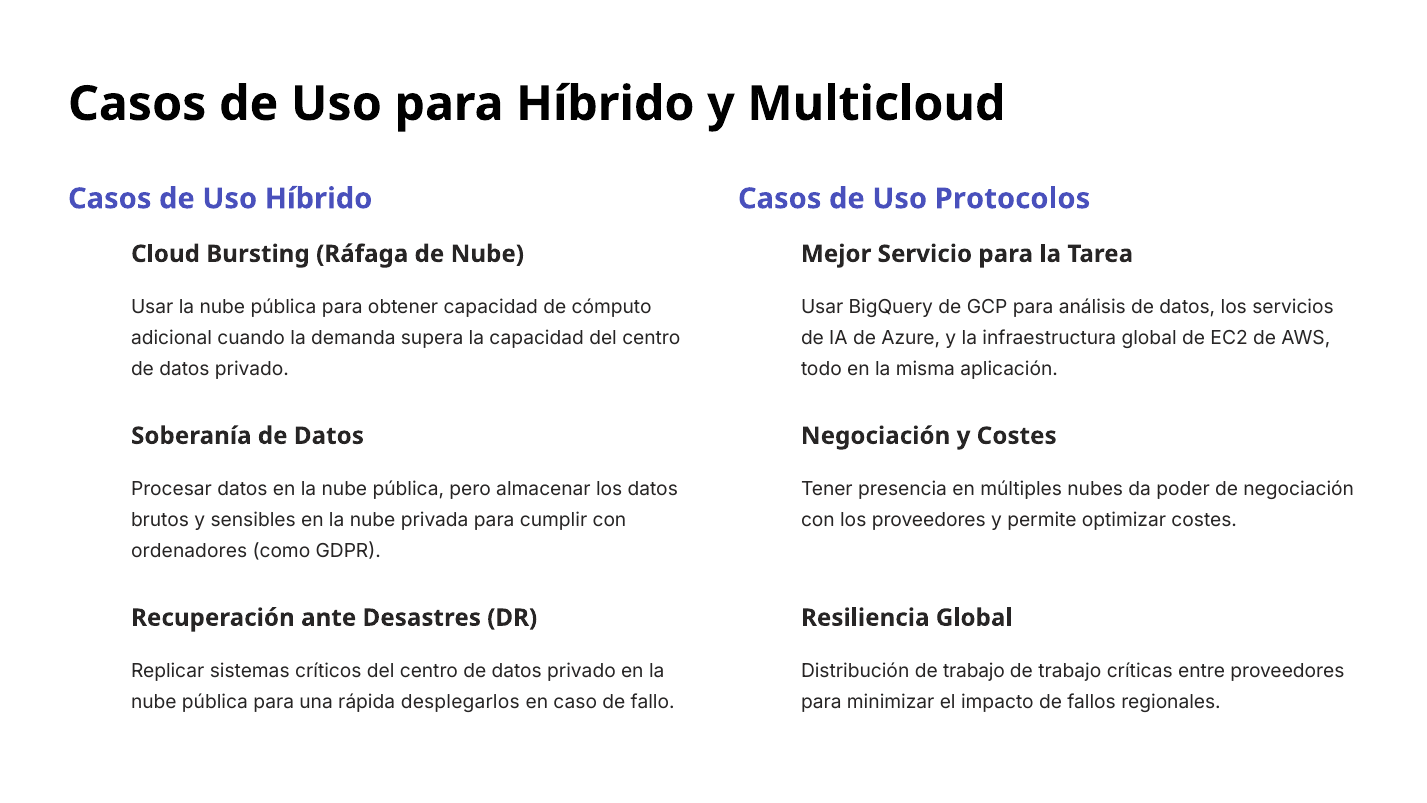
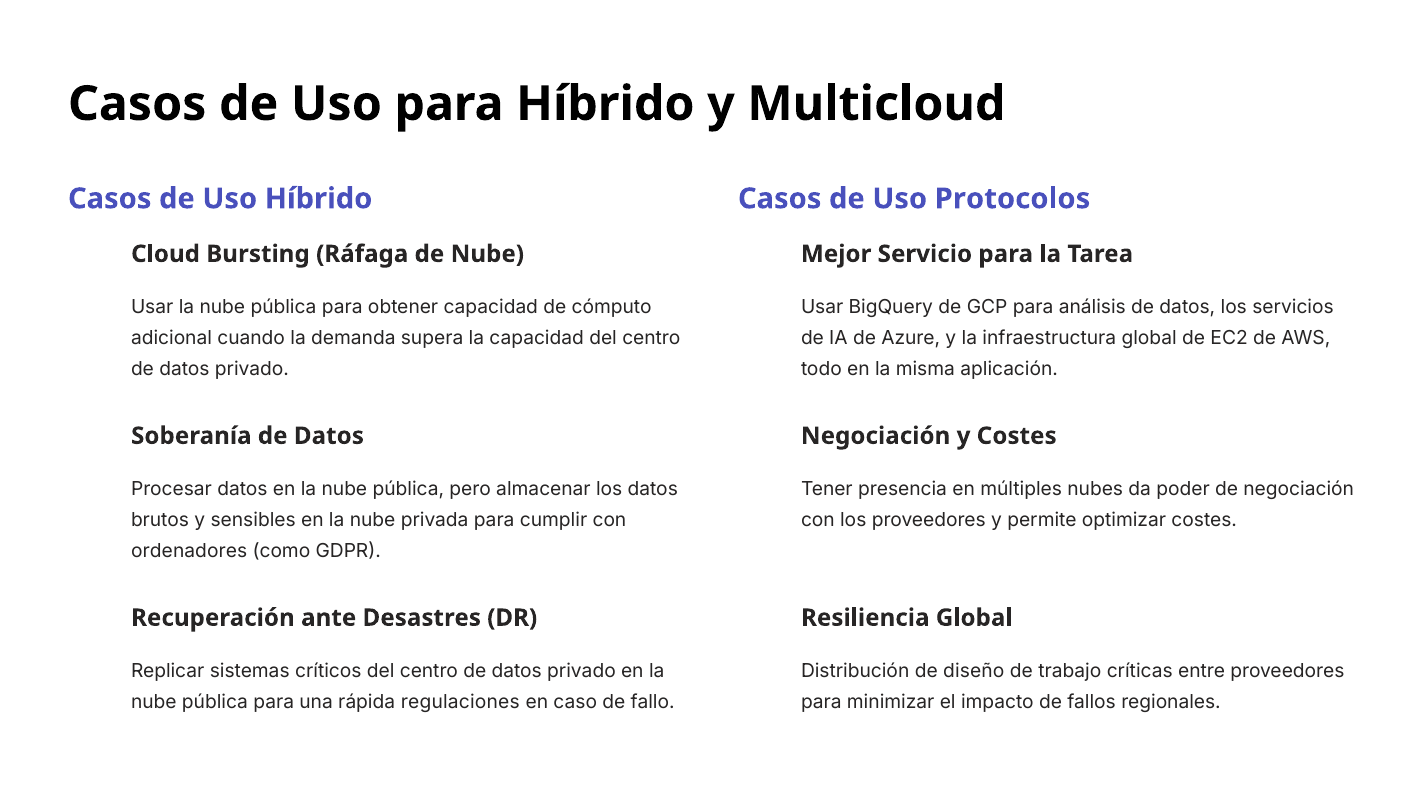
Distribución de trabajo: trabajo -> diseño
desplegarlos: desplegarlos -> regulaciones
